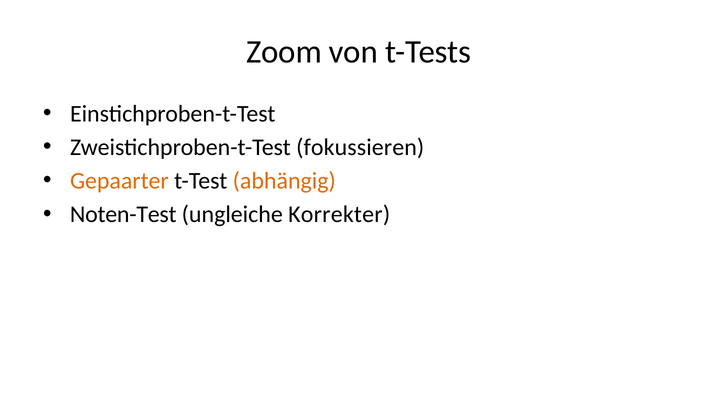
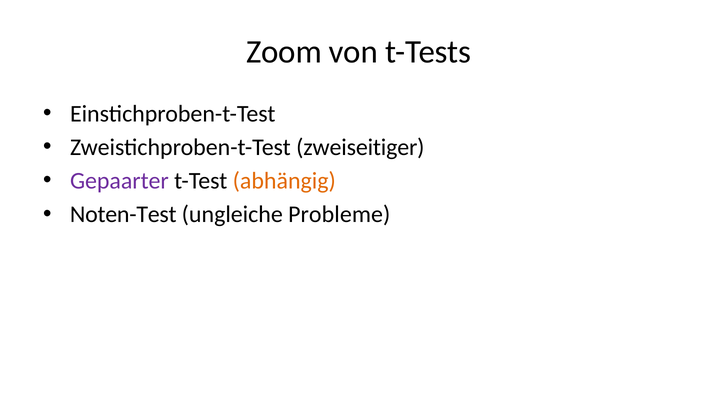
fokussieren: fokussieren -> zweiseitiger
Gepaarter colour: orange -> purple
Korrekter: Korrekter -> Probleme
